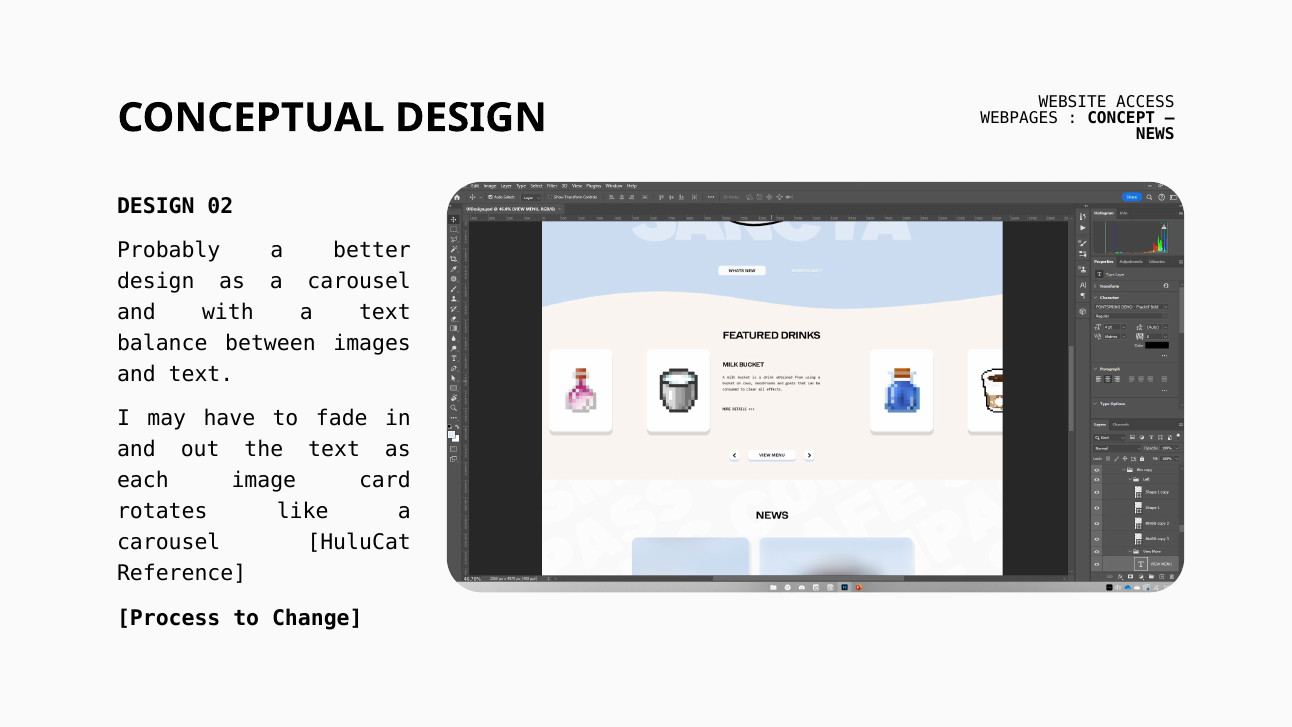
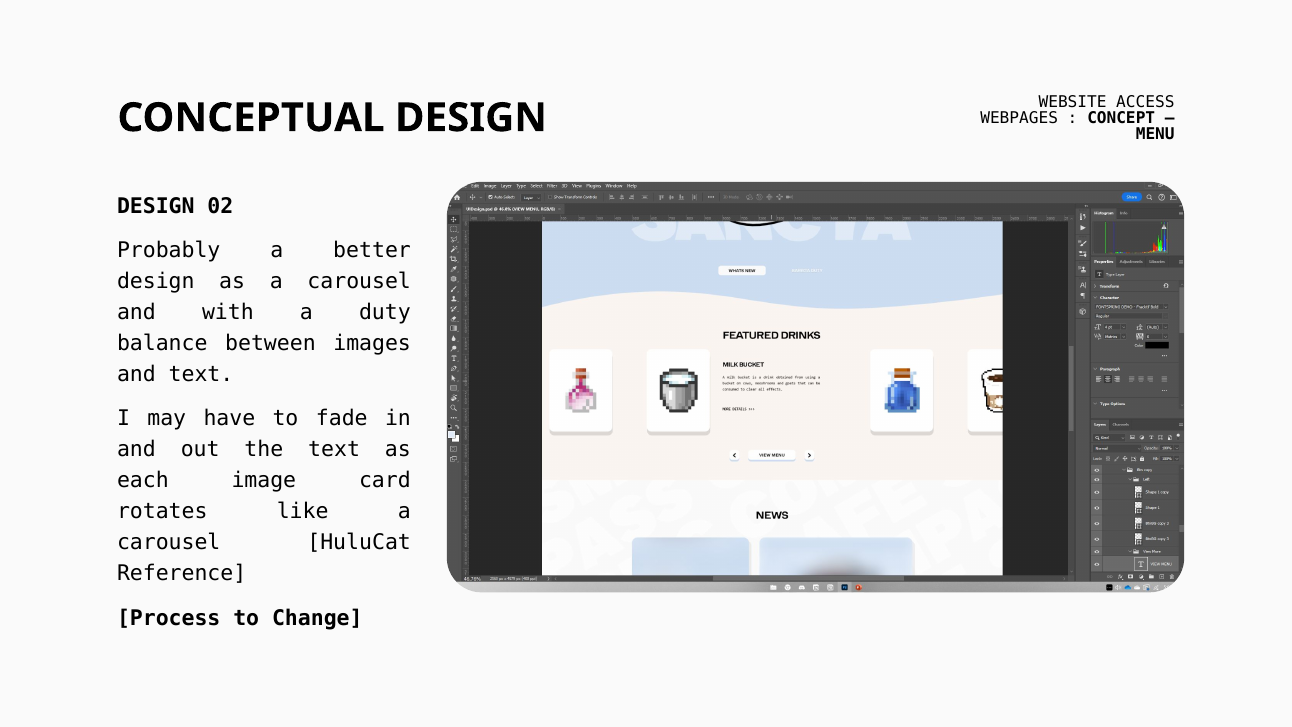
NEWS: NEWS -> MENU
a text: text -> duty
